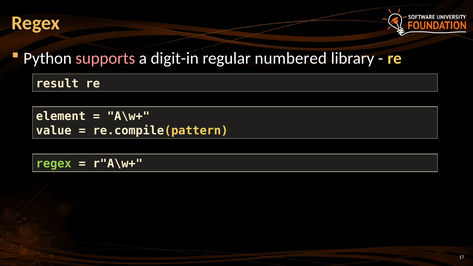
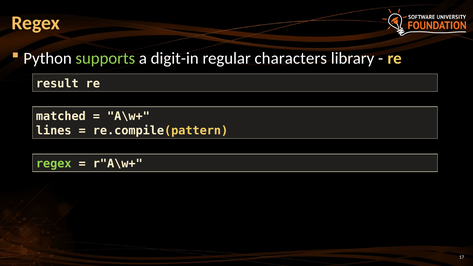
supports colour: pink -> light green
numbered: numbered -> characters
element: element -> matched
value: value -> lines
